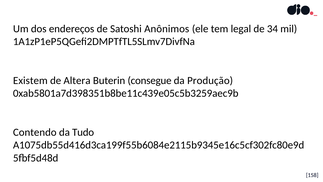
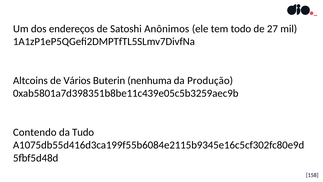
legal: legal -> todo
34: 34 -> 27
Existem: Existem -> Altcoins
Altera: Altera -> Vários
consegue: consegue -> nenhuma
